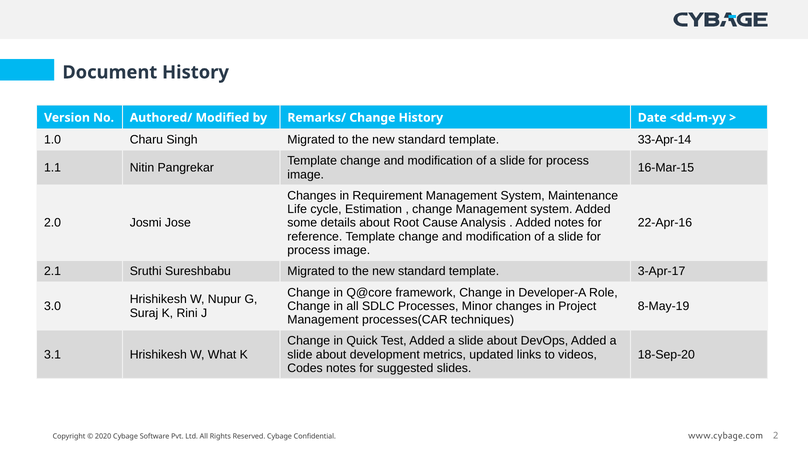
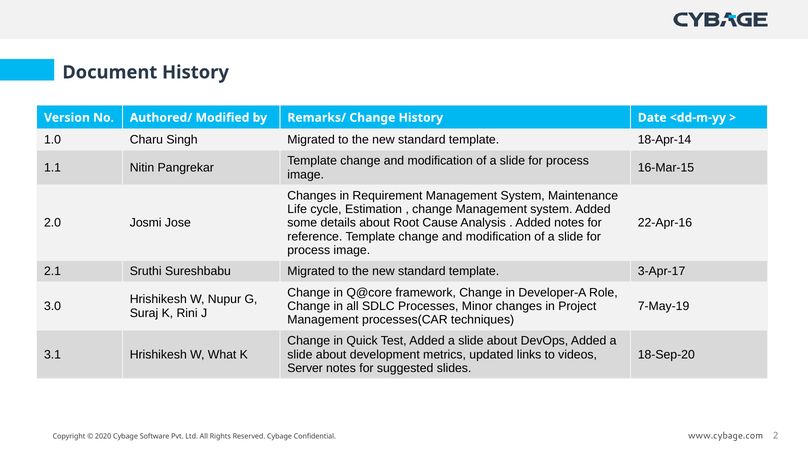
33-Apr-14: 33-Apr-14 -> 18-Apr-14
8-May-19: 8-May-19 -> 7-May-19
Codes: Codes -> Server
